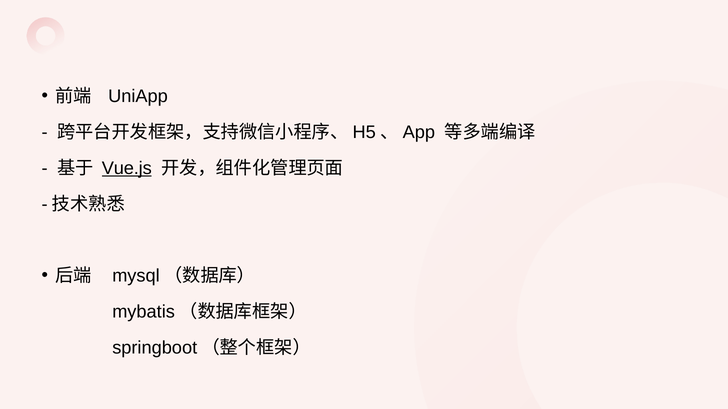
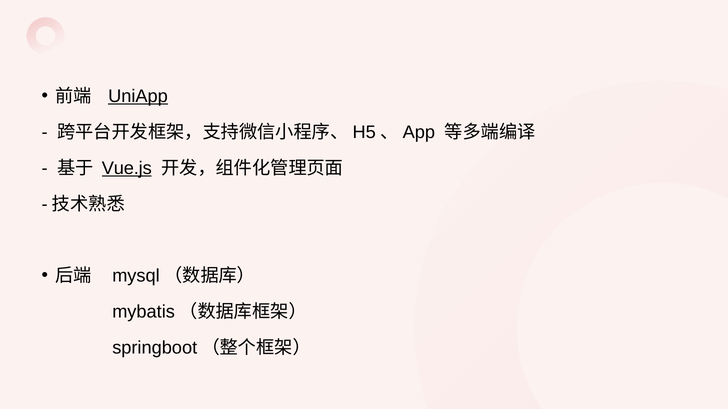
UniApp underline: none -> present
